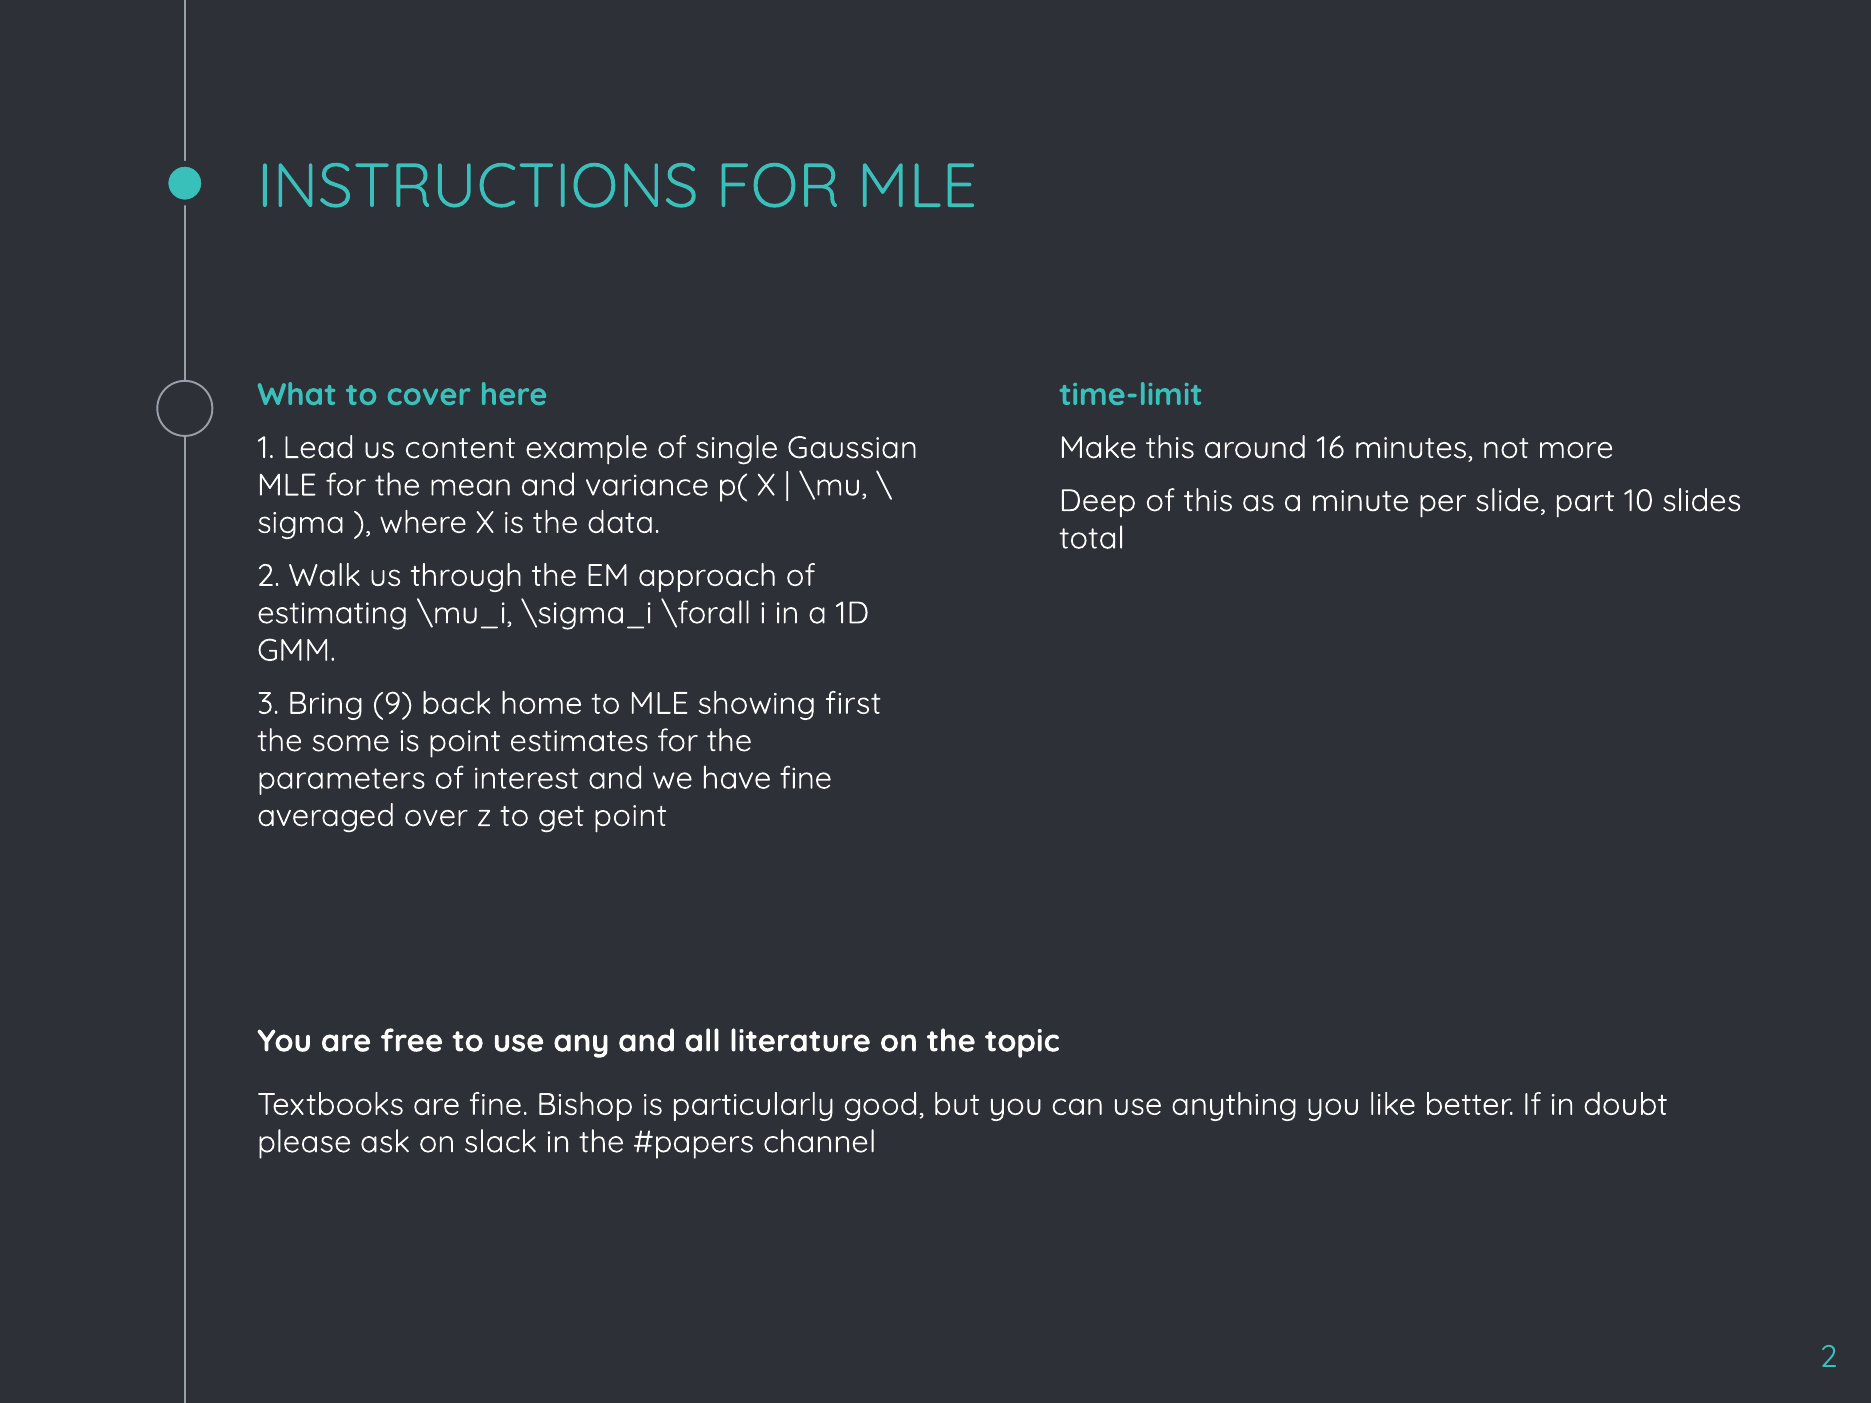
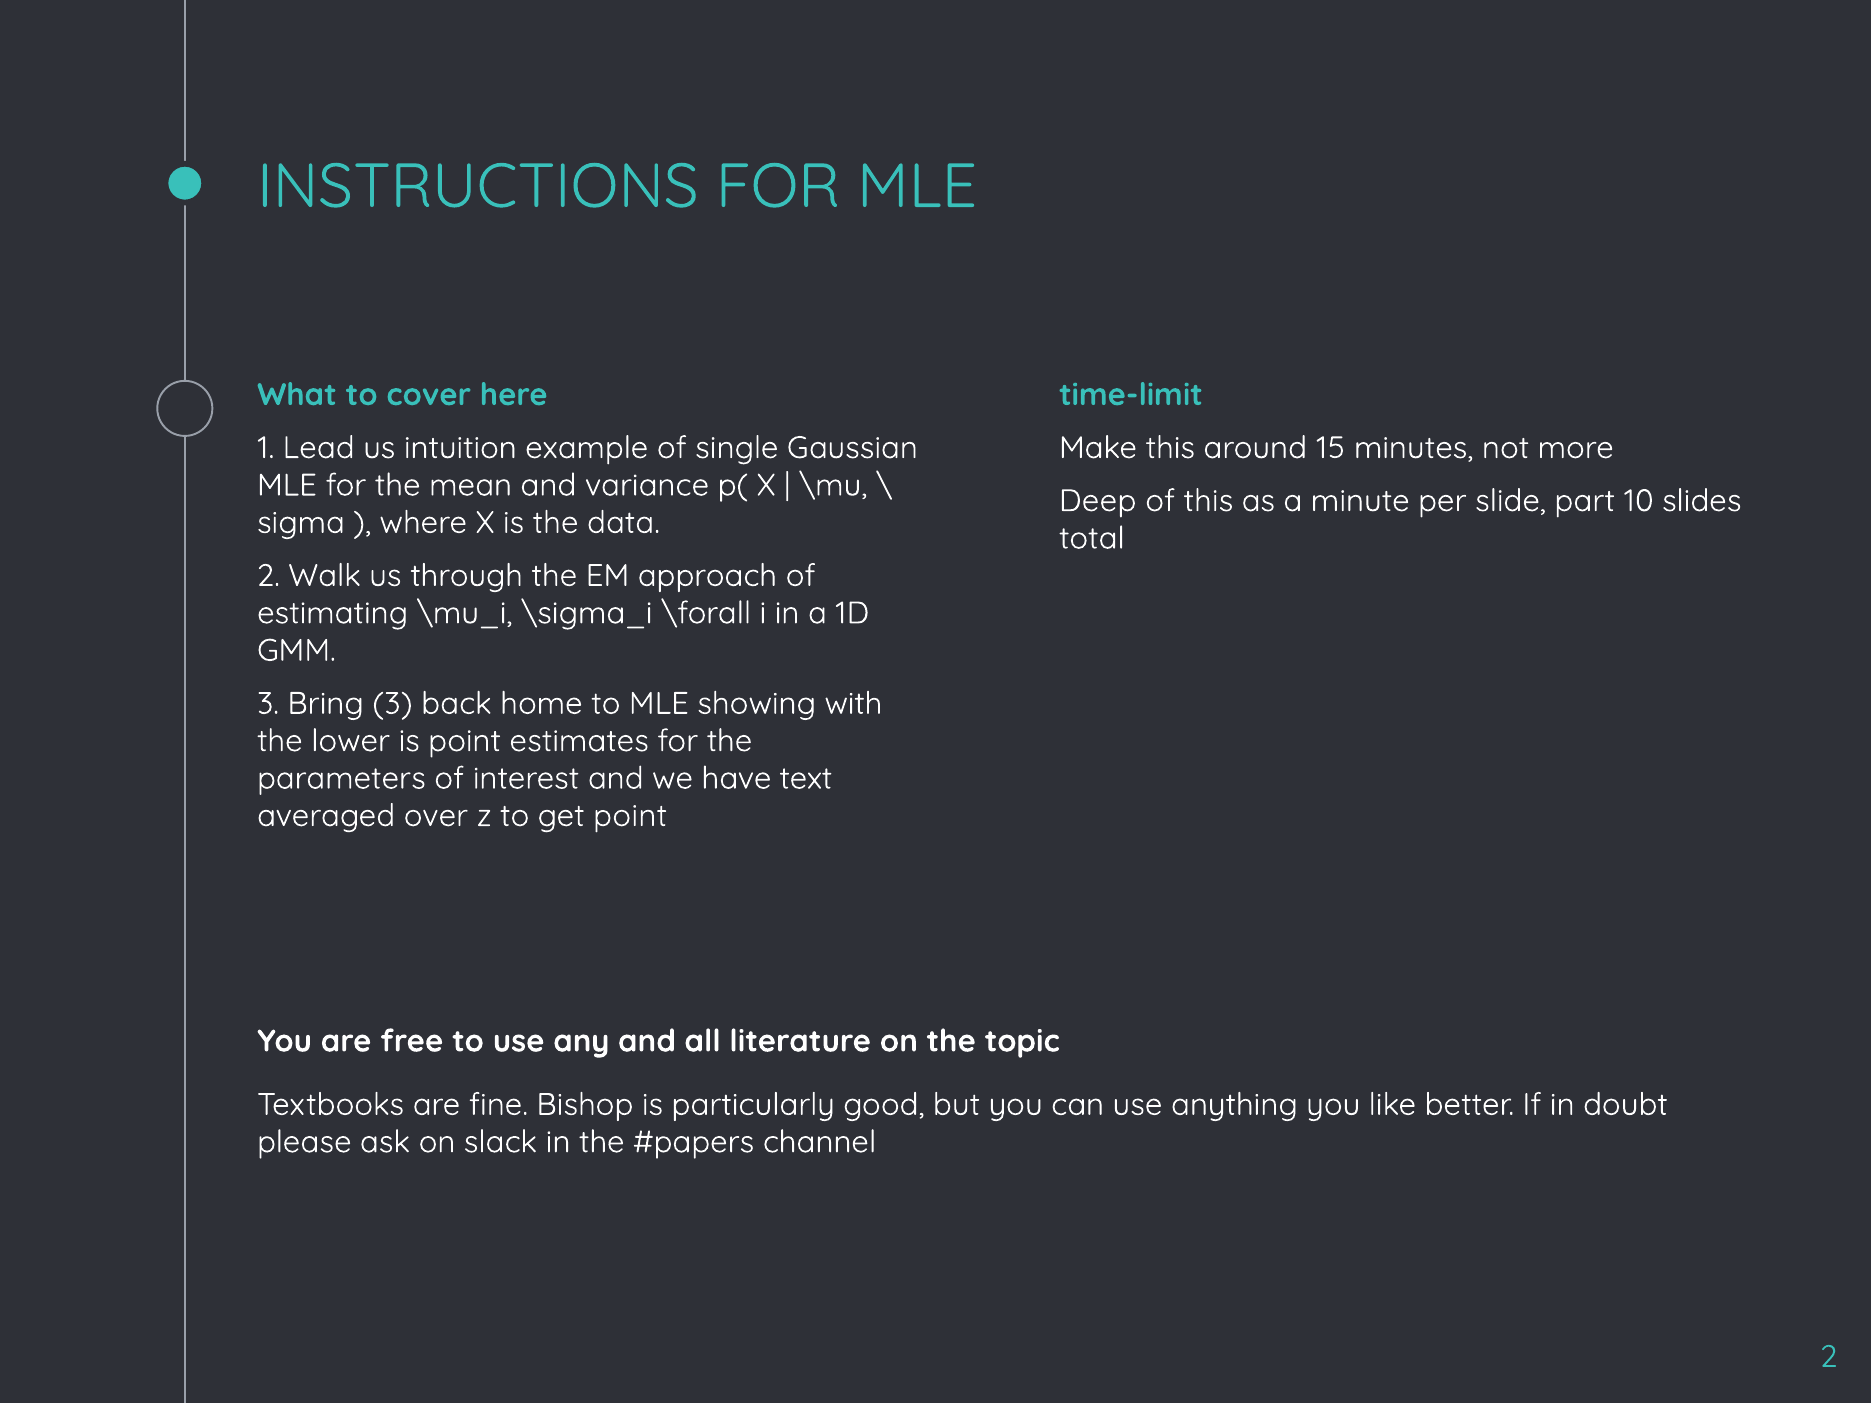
content: content -> intuition
16: 16 -> 15
Bring 9: 9 -> 3
first: first -> with
some: some -> lower
have fine: fine -> text
